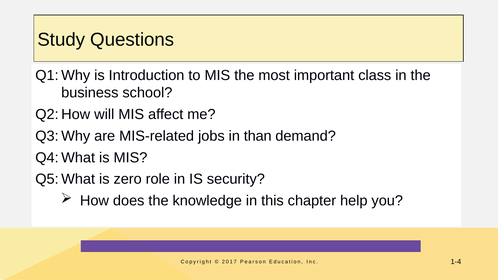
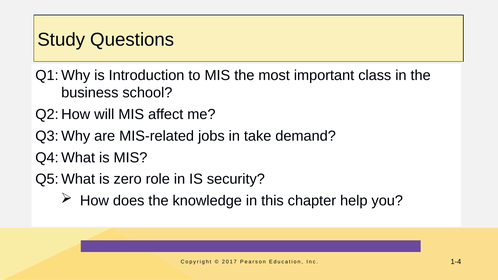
than: than -> take
